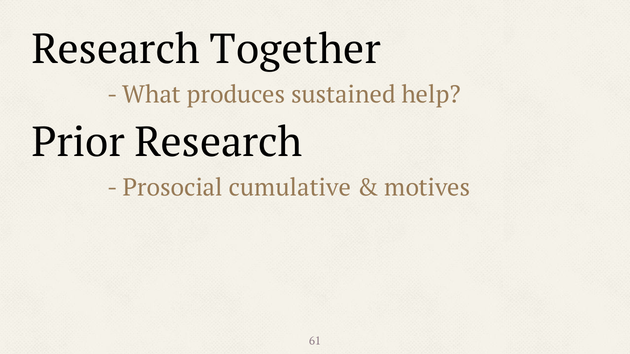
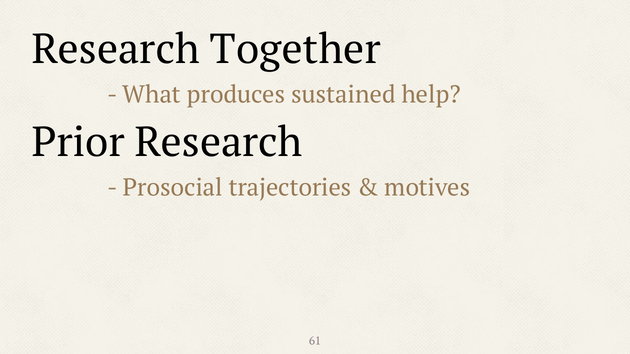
cumulative: cumulative -> trajectories
